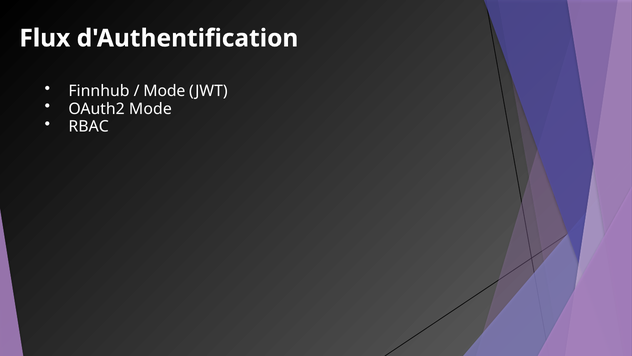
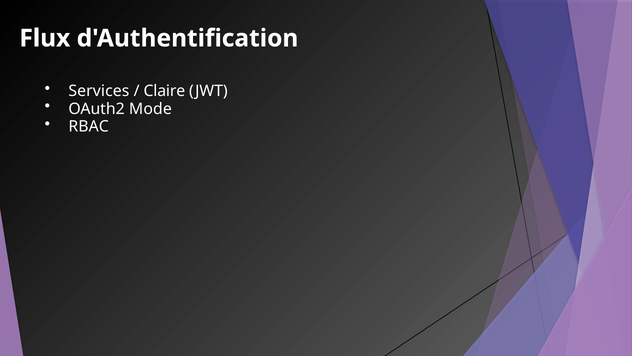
Finnhub: Finnhub -> Services
Mode at (164, 91): Mode -> Claire
